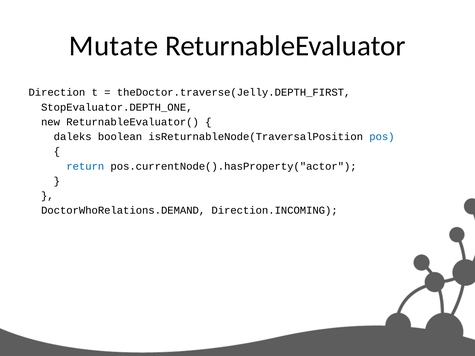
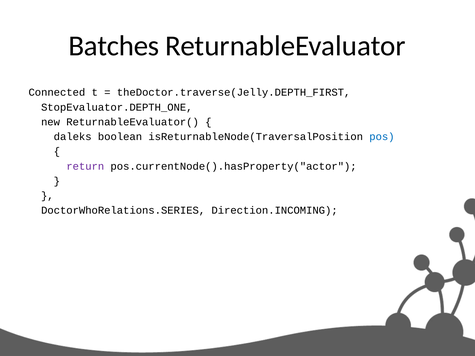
Mutate: Mutate -> Batches
Direction: Direction -> Connected
return colour: blue -> purple
DoctorWhoRelations.DEMAND: DoctorWhoRelations.DEMAND -> DoctorWhoRelations.SERIES
